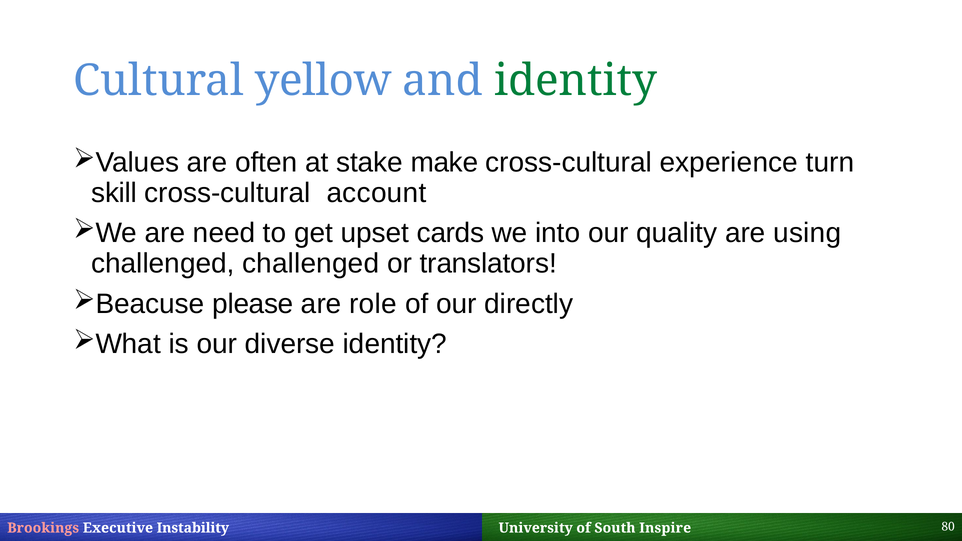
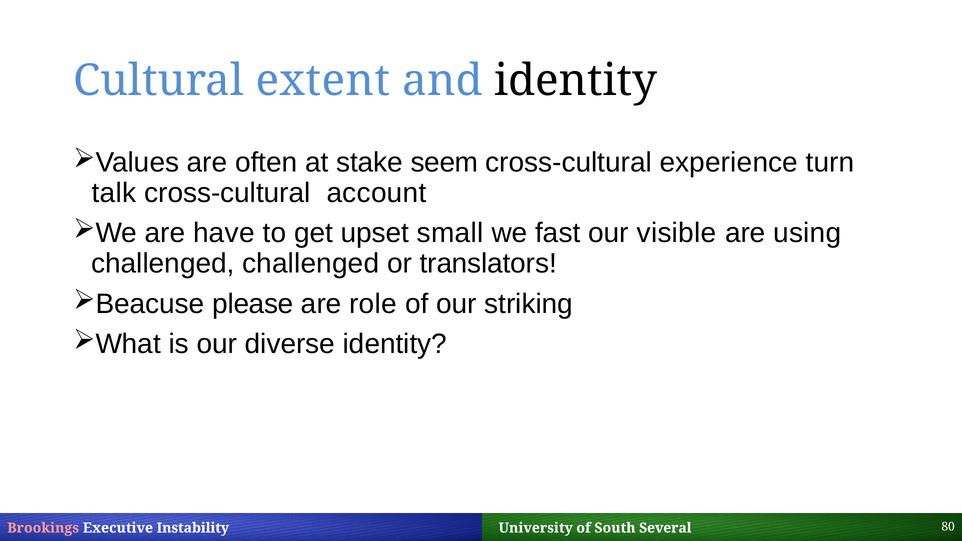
yellow: yellow -> extent
identity at (576, 81) colour: green -> black
make: make -> seem
skill: skill -> talk
need: need -> have
cards: cards -> small
into: into -> fast
quality: quality -> visible
directly: directly -> striking
Inspire: Inspire -> Several
